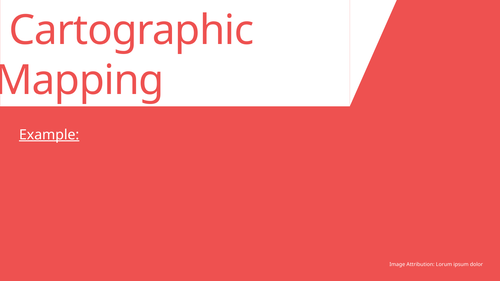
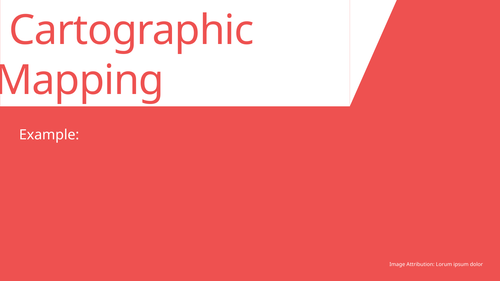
Example underline: present -> none
